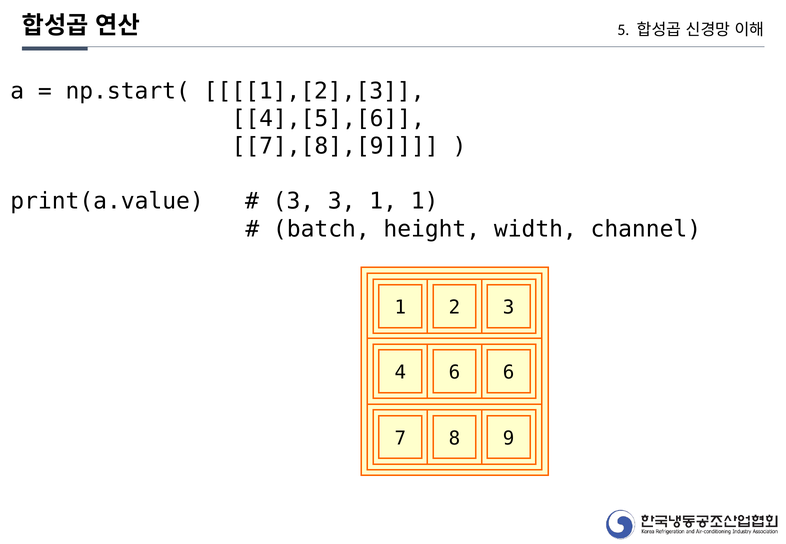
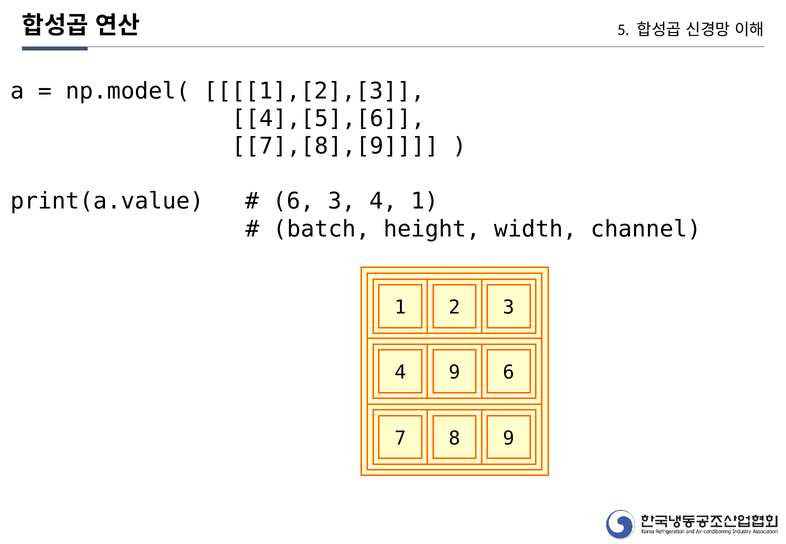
np.start(: np.start( -> np.model(
3 at (293, 201): 3 -> 6
1 at (383, 201): 1 -> 4
4 6: 6 -> 9
